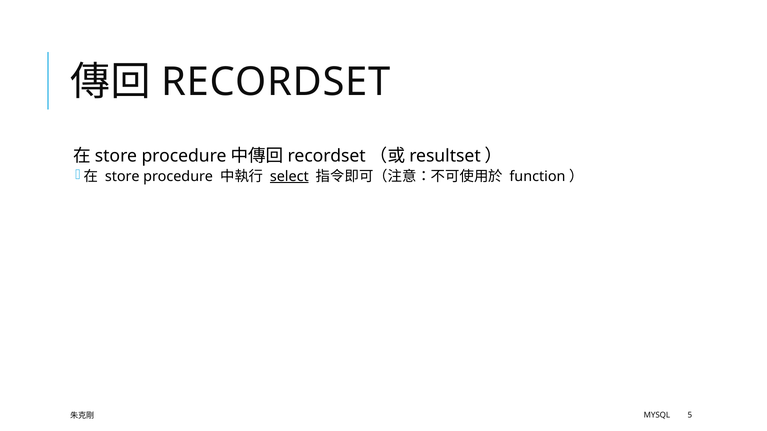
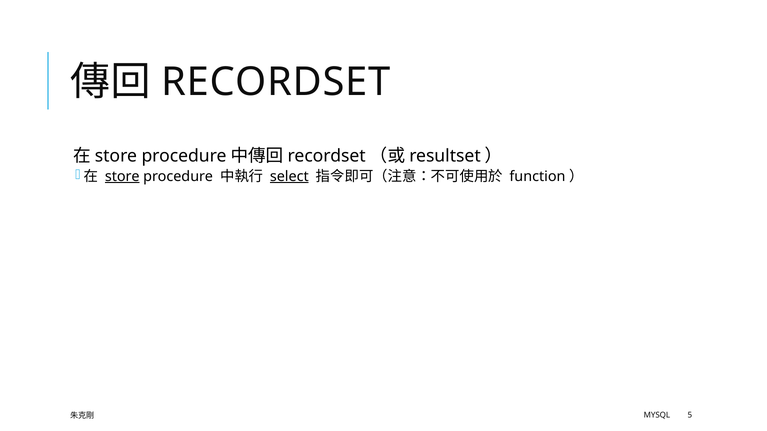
store at (122, 177) underline: none -> present
